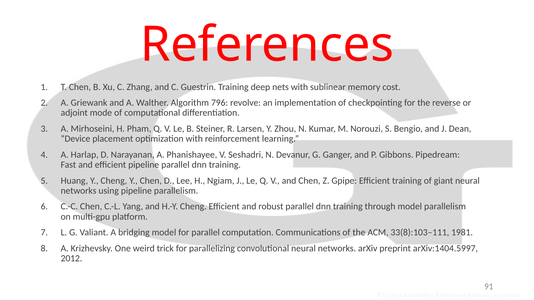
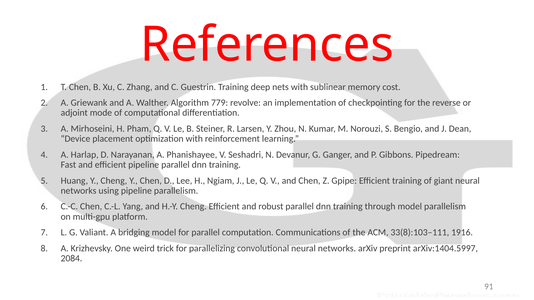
796: 796 -> 779
1981: 1981 -> 1916
2012: 2012 -> 2084
